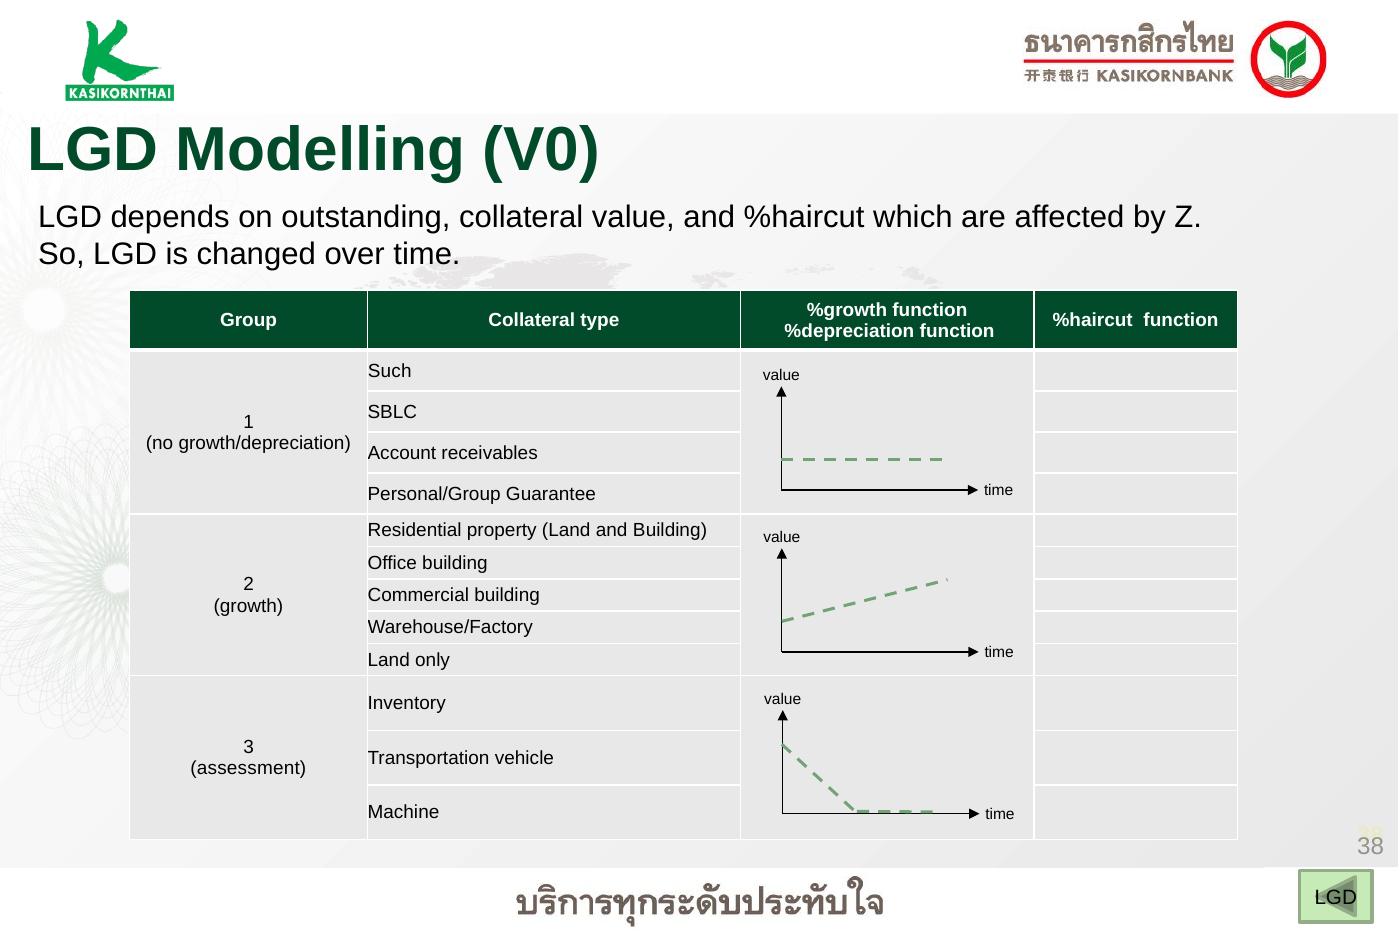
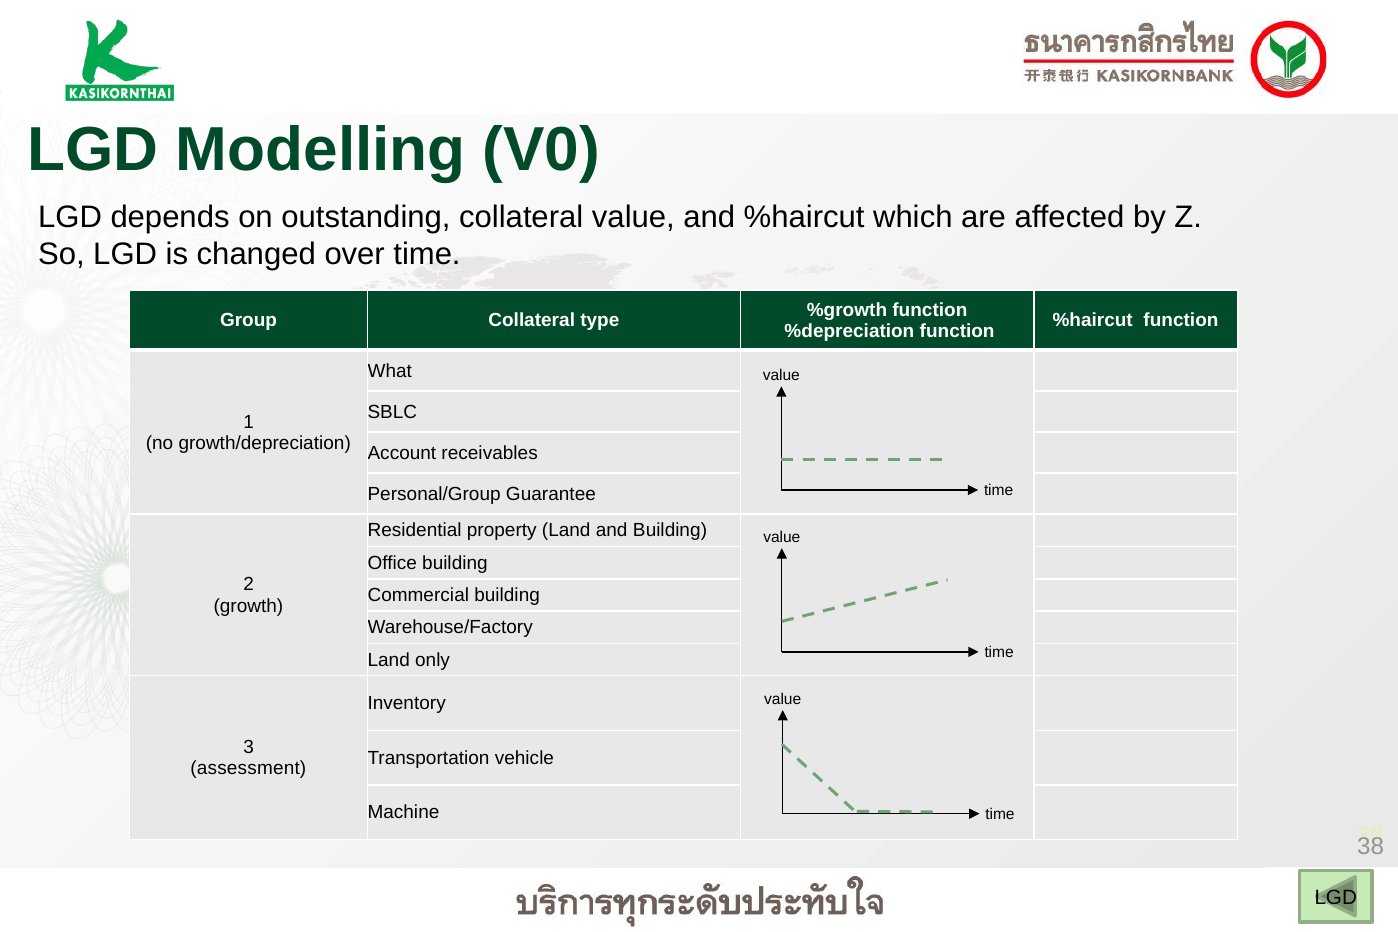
Such: Such -> What
